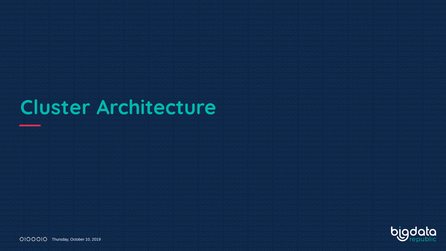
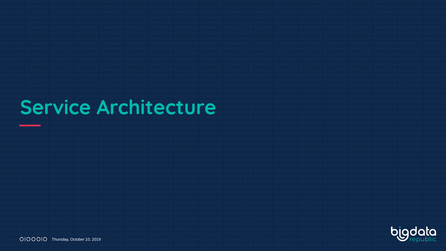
Cluster: Cluster -> Service
